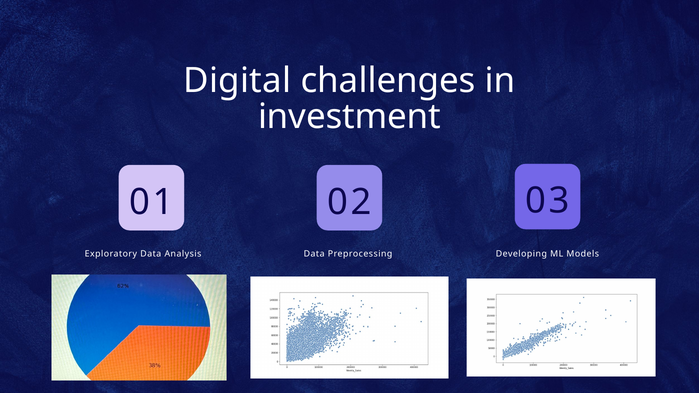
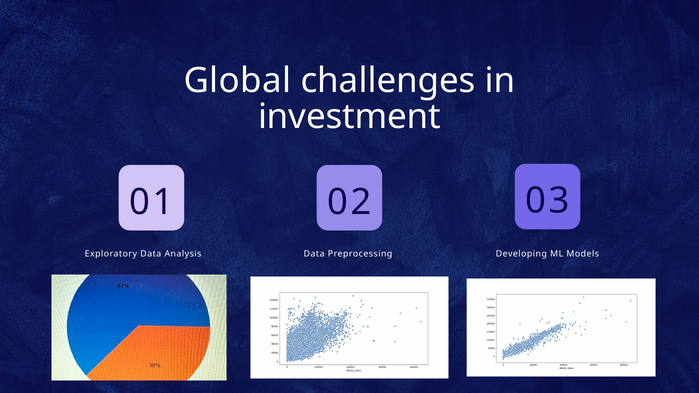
Digital: Digital -> Global
